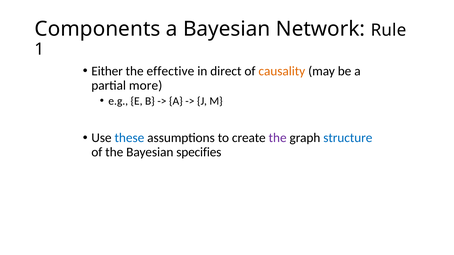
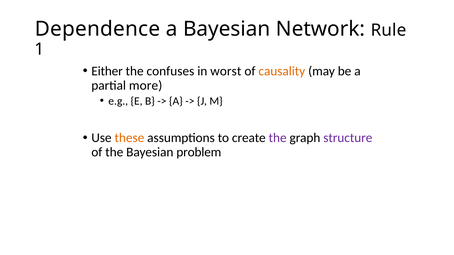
Components: Components -> Dependence
effective: effective -> confuses
direct: direct -> worst
these colour: blue -> orange
structure colour: blue -> purple
specifies: specifies -> problem
